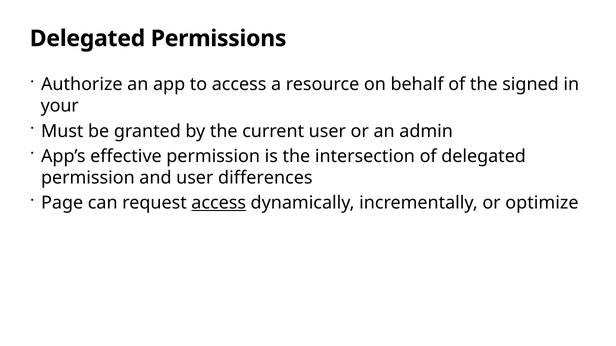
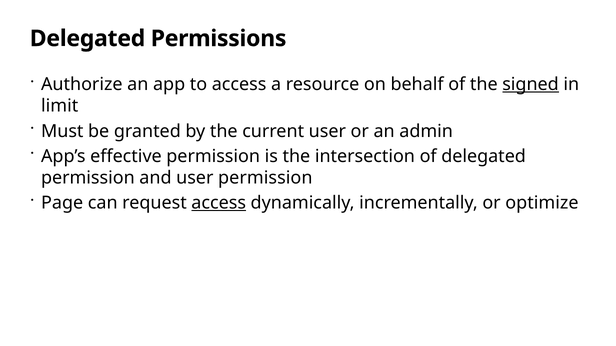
signed underline: none -> present
your: your -> limit
user differences: differences -> permission
